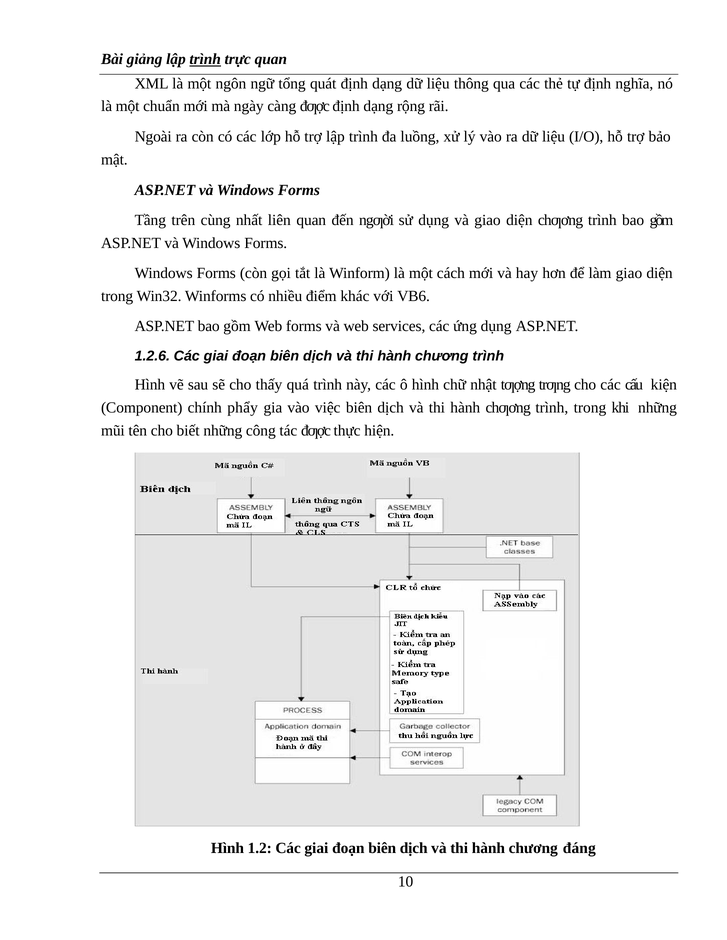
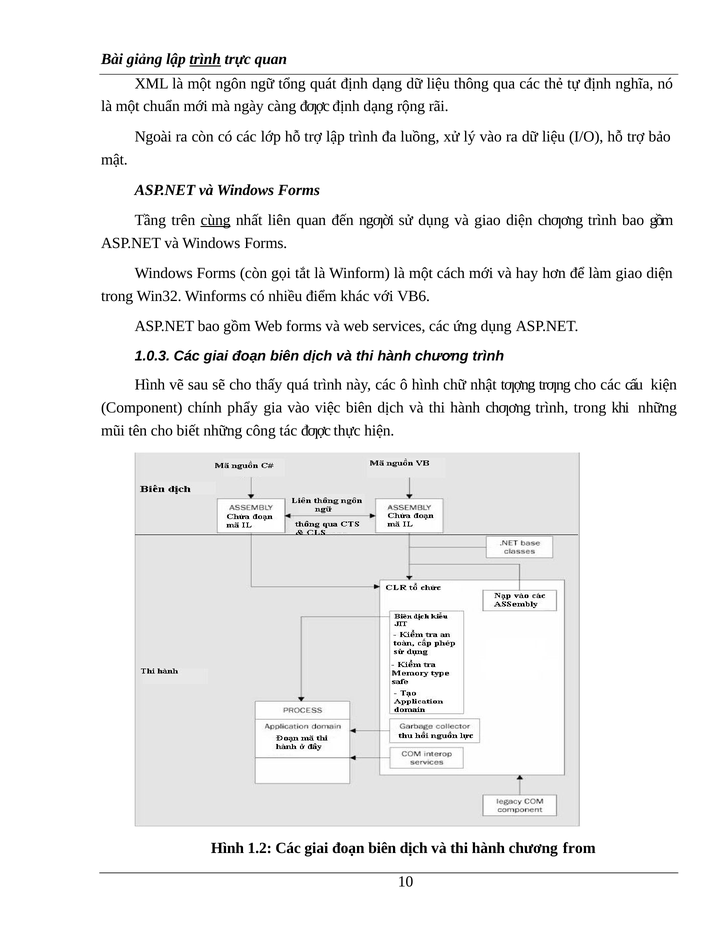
cùng underline: none -> present
1.2.6: 1.2.6 -> 1.0.3
đáng: đáng -> from
